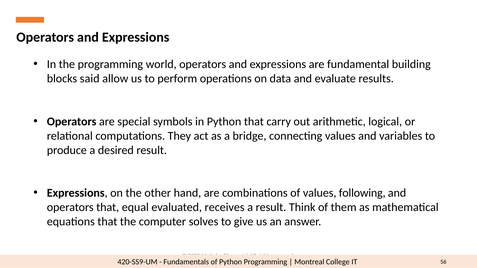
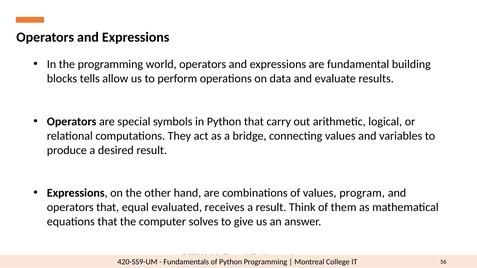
said: said -> tells
following: following -> program
